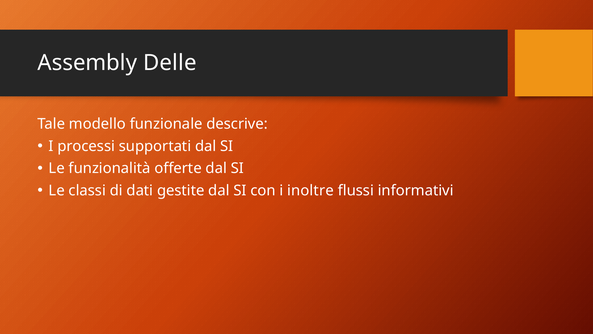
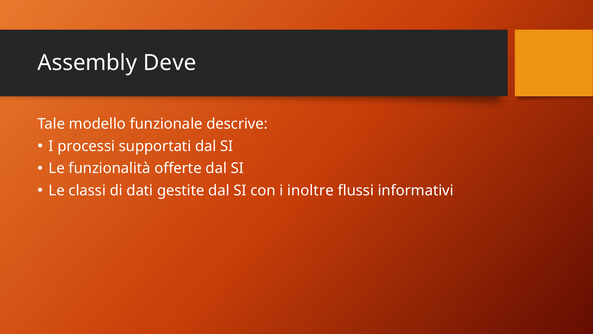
Delle: Delle -> Deve
